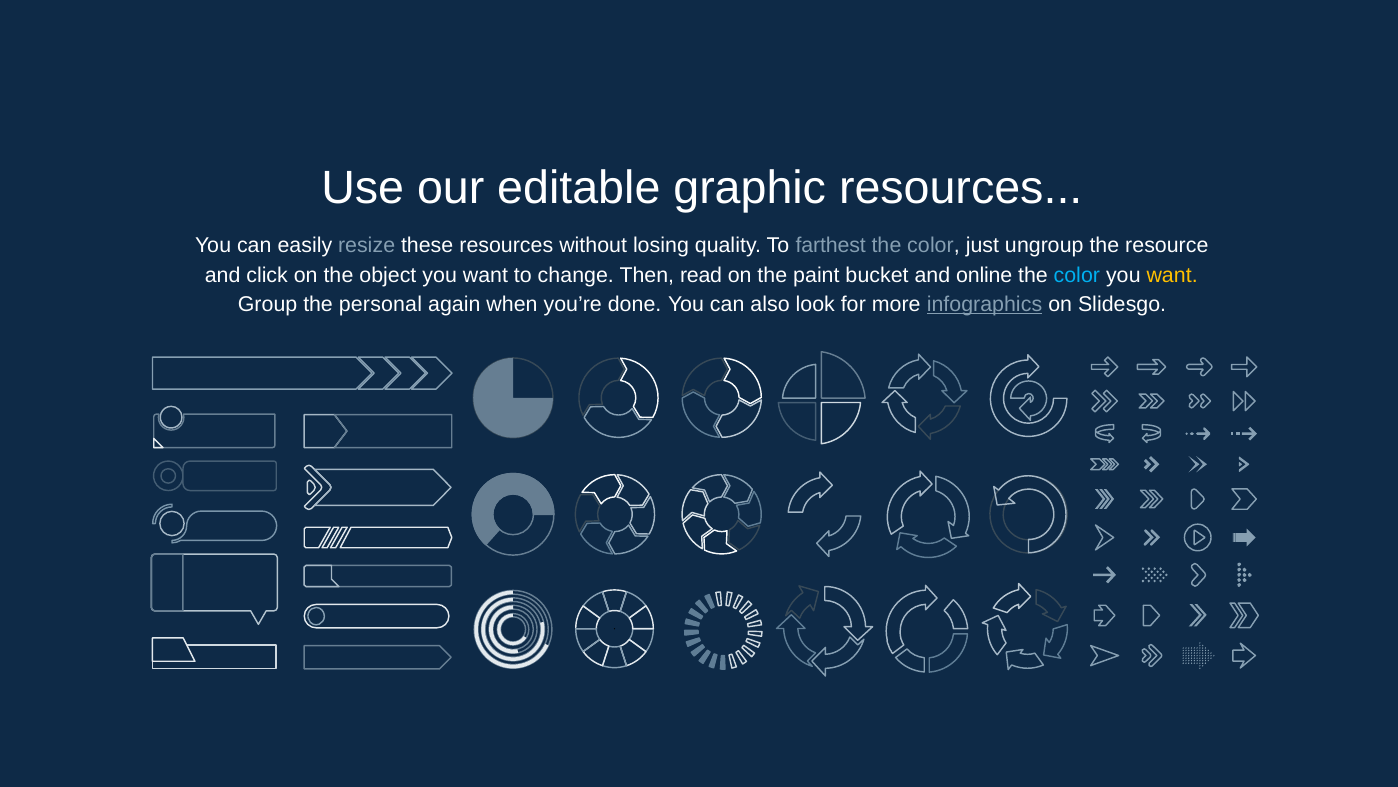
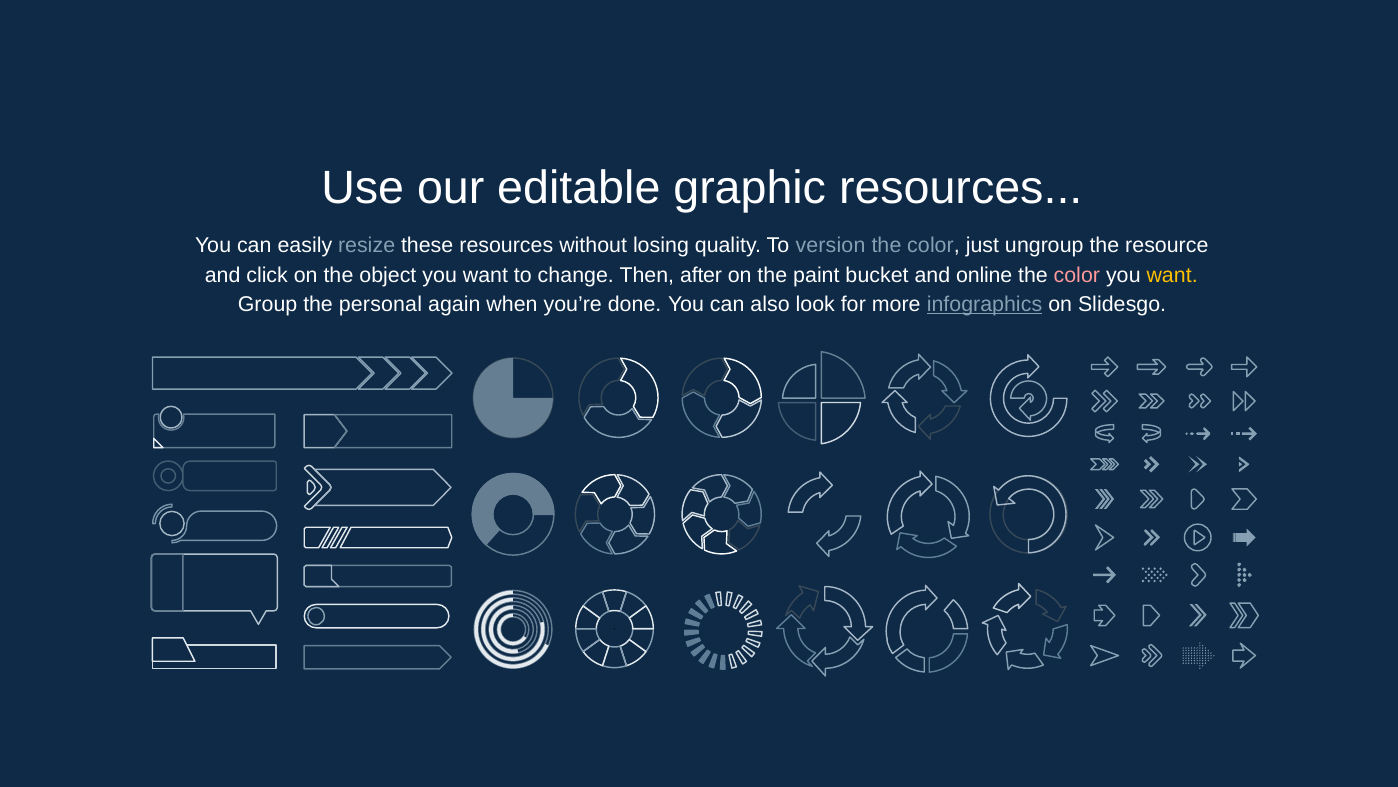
farthest: farthest -> version
read: read -> after
color at (1077, 275) colour: light blue -> pink
